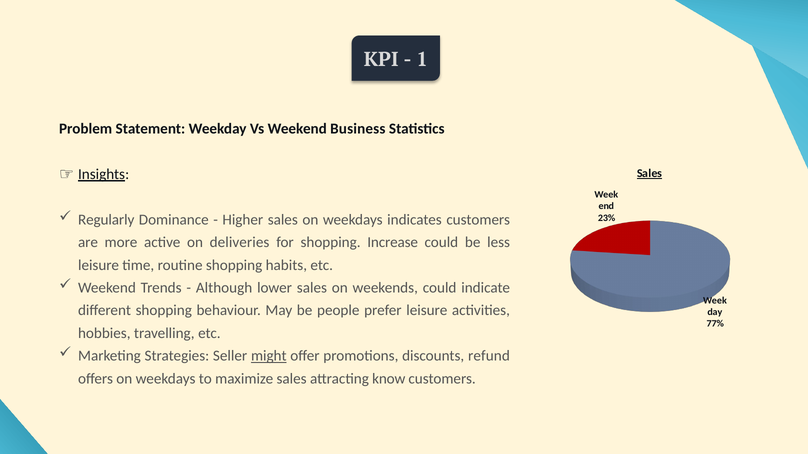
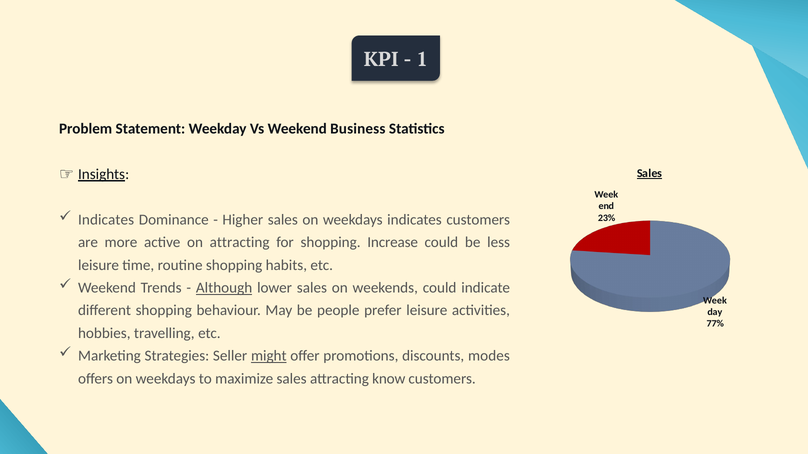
Regularly at (106, 220): Regularly -> Indicates
on deliveries: deliveries -> attracting
Although underline: none -> present
refund: refund -> modes
